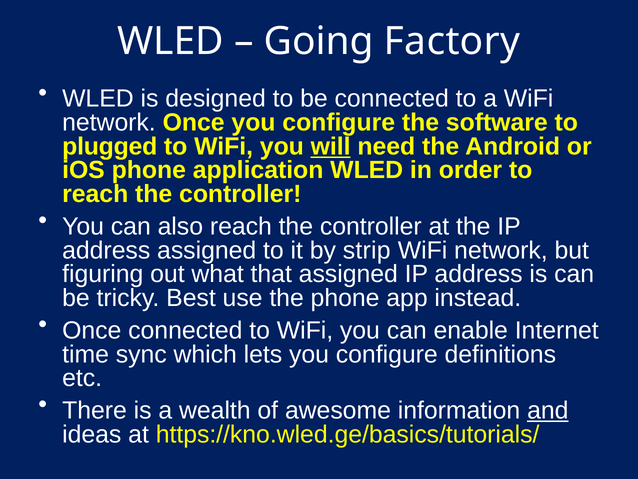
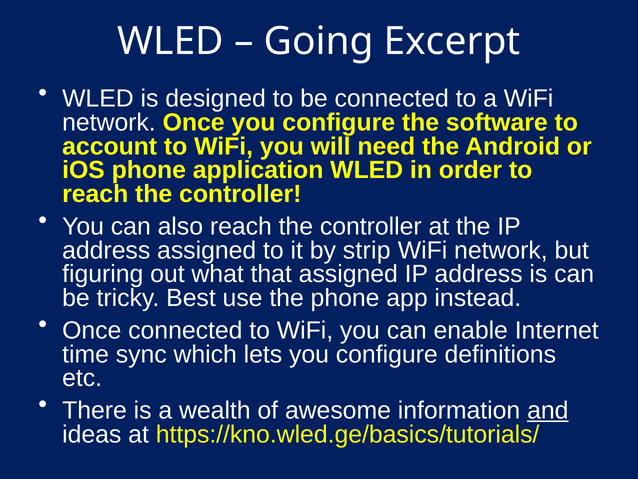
Factory: Factory -> Excerpt
plugged: plugged -> account
will underline: present -> none
